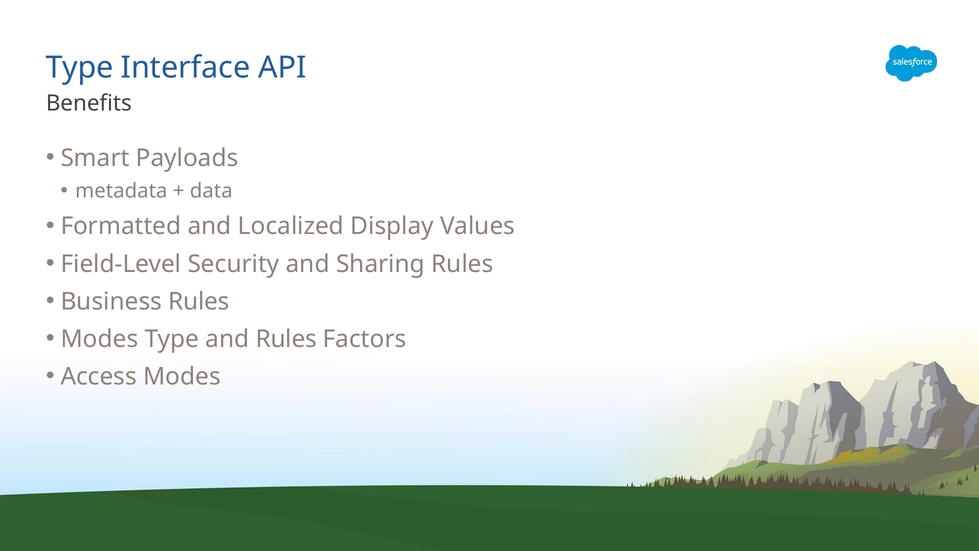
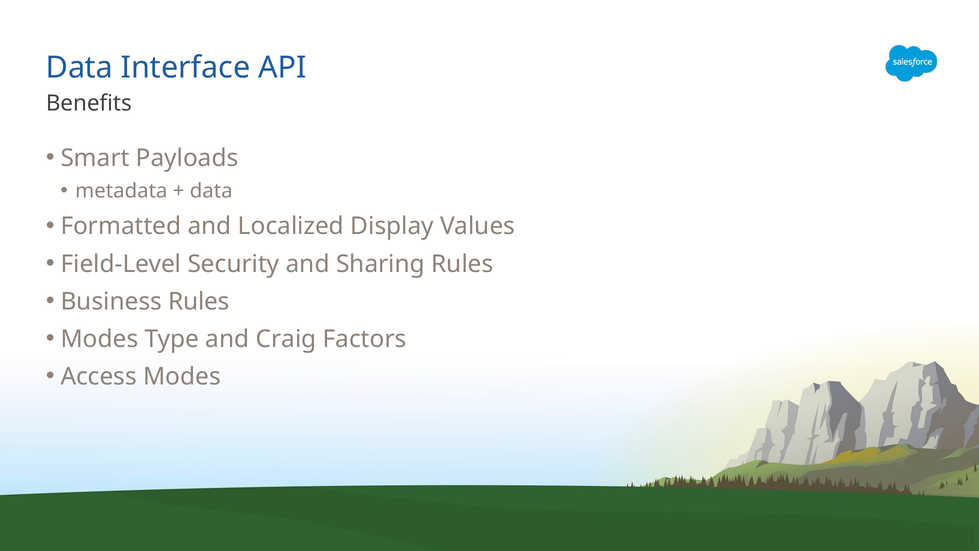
Type at (79, 67): Type -> Data
and Rules: Rules -> Craig
